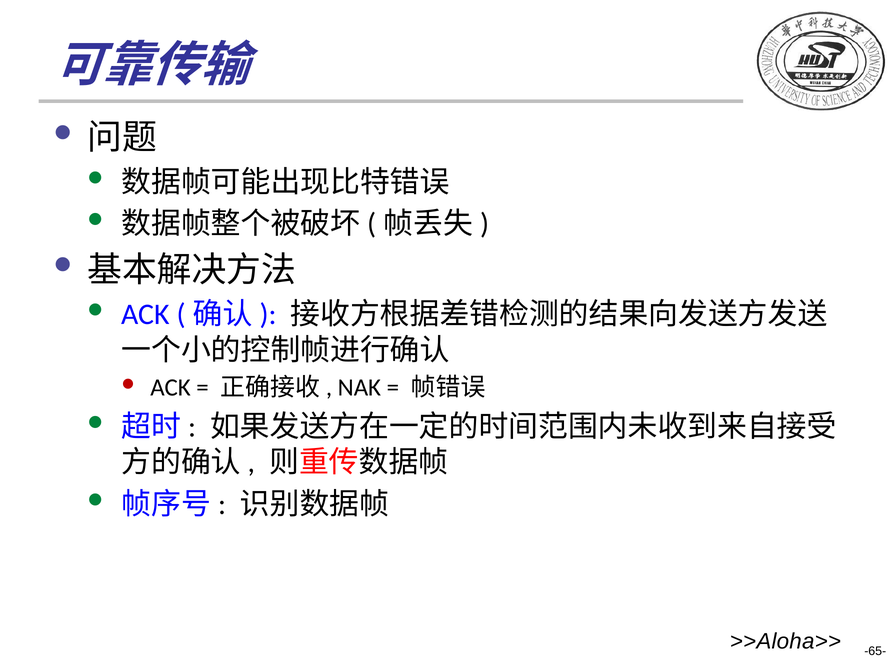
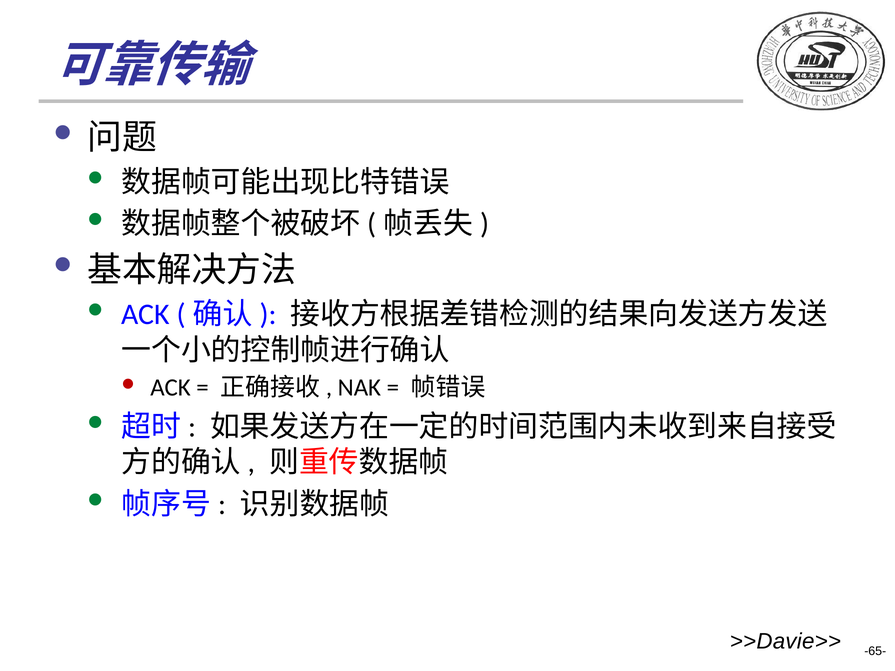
>>Aloha>>: >>Aloha>> -> >>Davie>>
